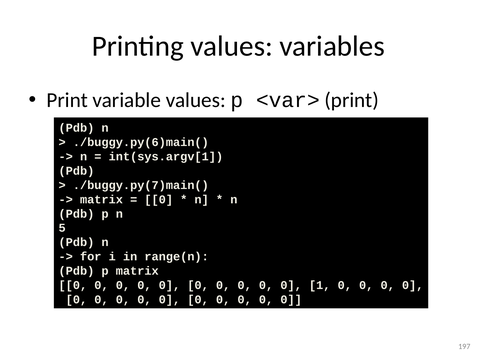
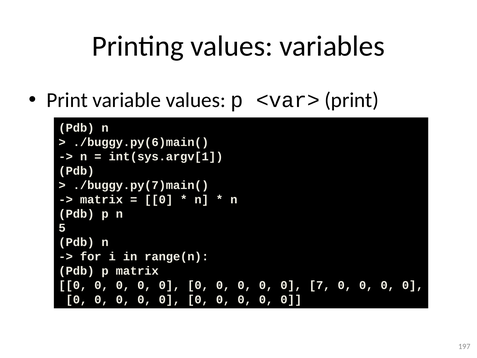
1: 1 -> 7
